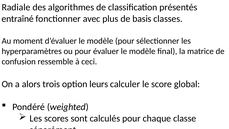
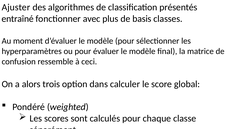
Radiale: Radiale -> Ajuster
leurs: leurs -> dans
